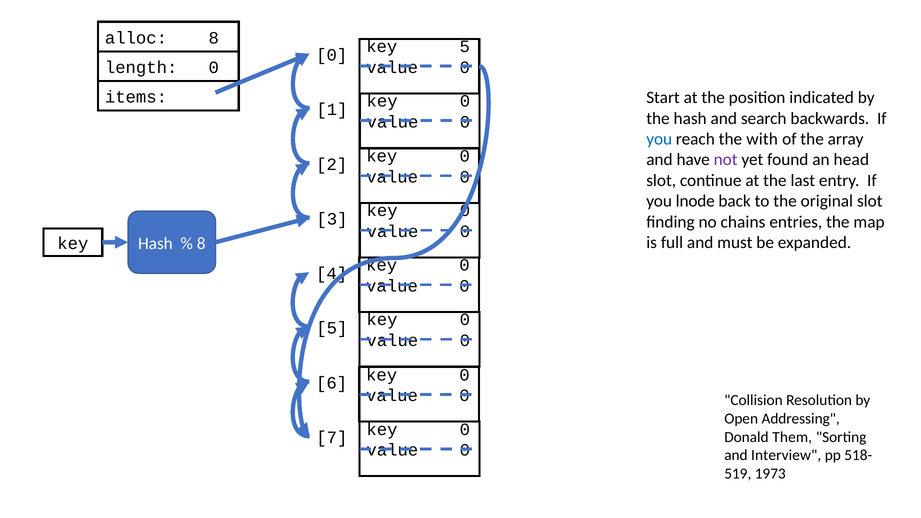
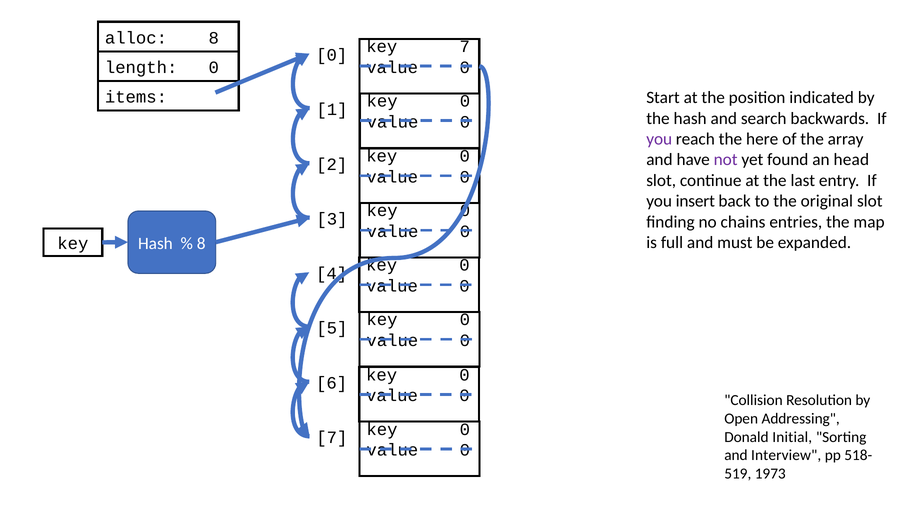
key 5: 5 -> 7
you at (659, 139) colour: blue -> purple
with: with -> here
lnode: lnode -> insert
Them: Them -> Initial
